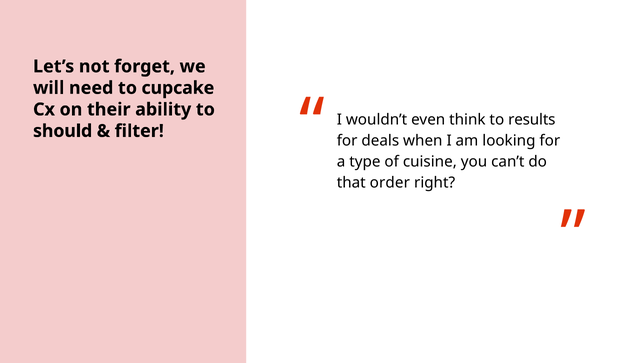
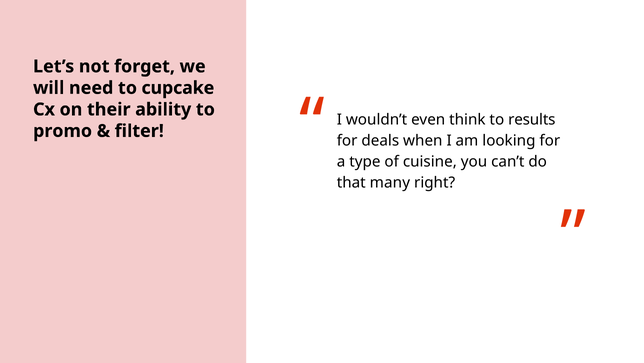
should: should -> promo
order: order -> many
